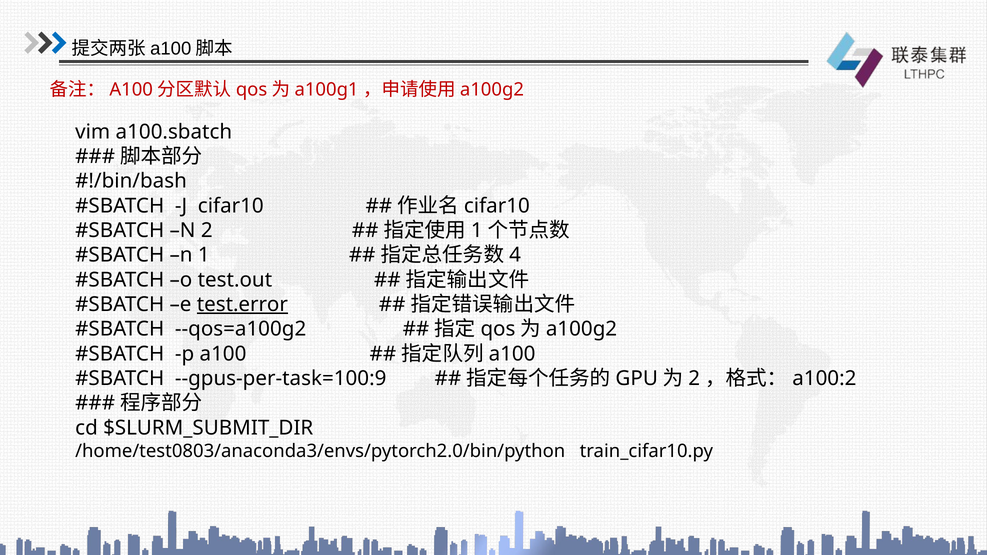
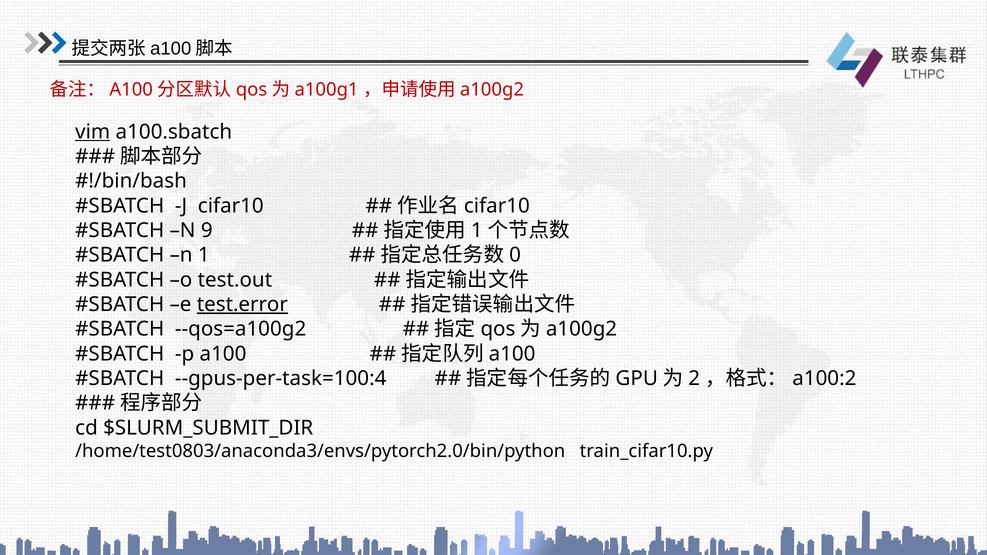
vim underline: none -> present
N 2: 2 -> 9
4: 4 -> 0
--gpus-per-task=100:9: --gpus-per-task=100:9 -> --gpus-per-task=100:4
